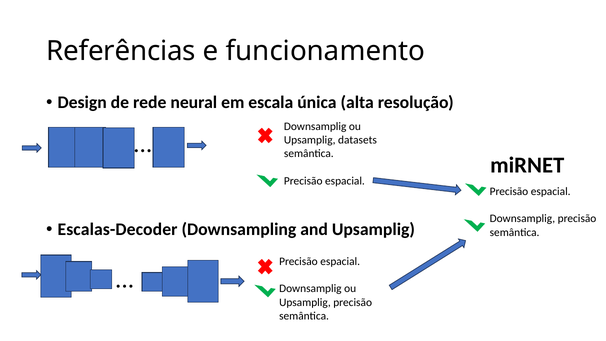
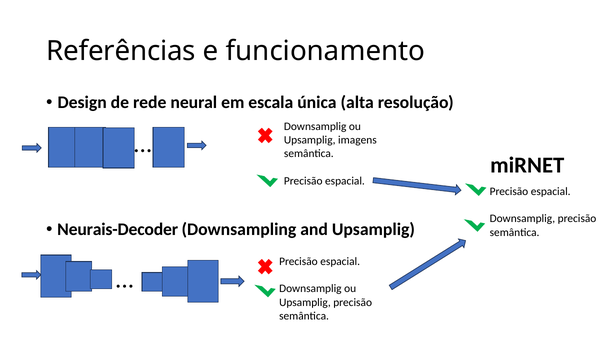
datasets: datasets -> imagens
Escalas-Decoder: Escalas-Decoder -> Neurais-Decoder
